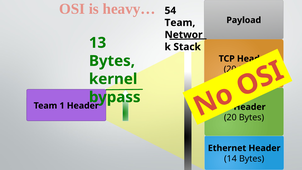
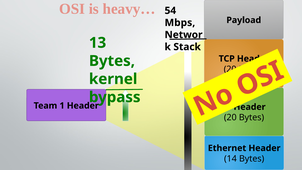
Team at (180, 23): Team -> Mbps
